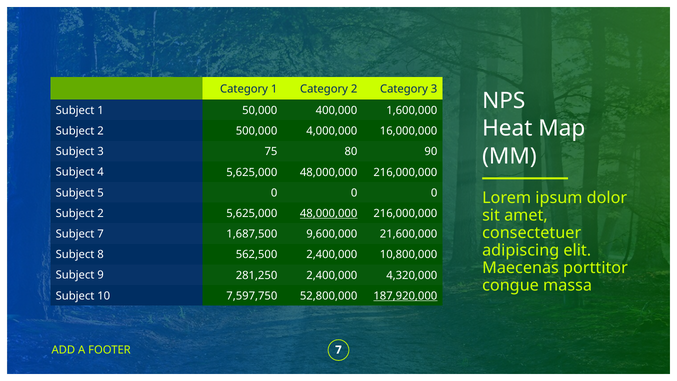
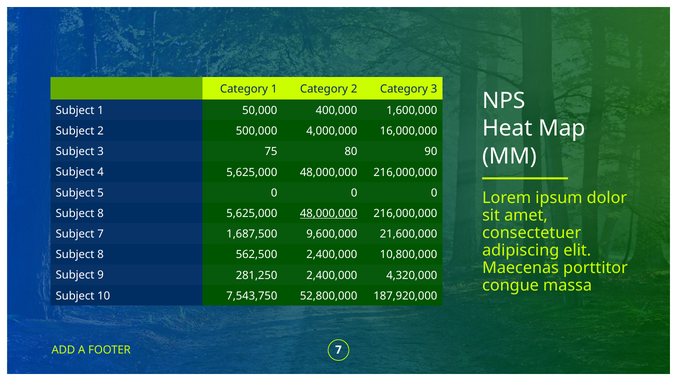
2 at (100, 213): 2 -> 8
7,597,750: 7,597,750 -> 7,543,750
187,920,000 underline: present -> none
